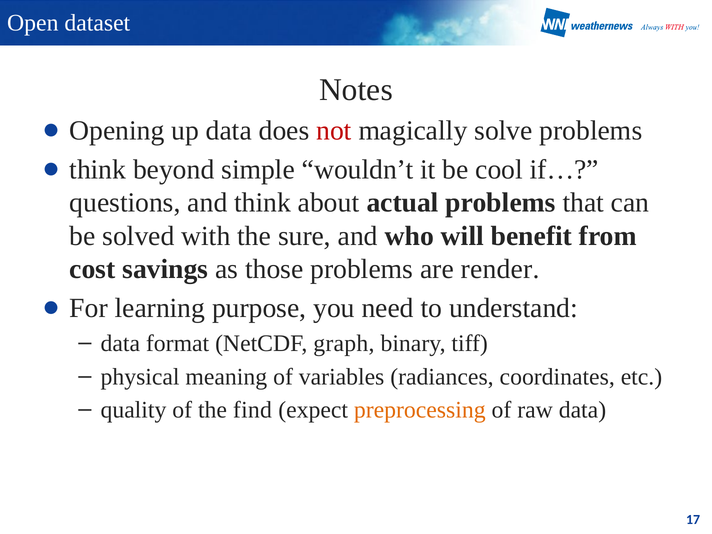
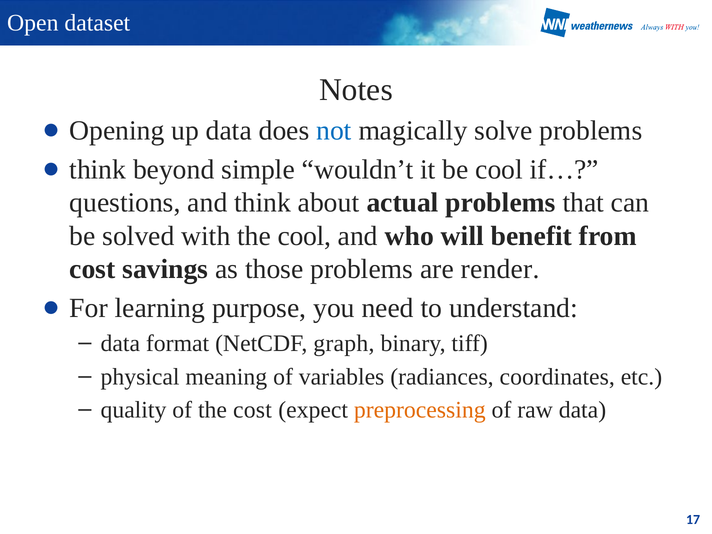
not colour: red -> blue
the sure: sure -> cool
the find: find -> cost
